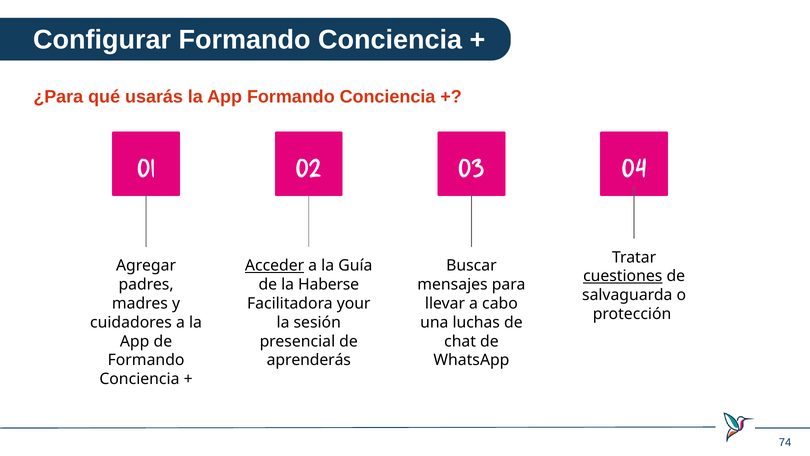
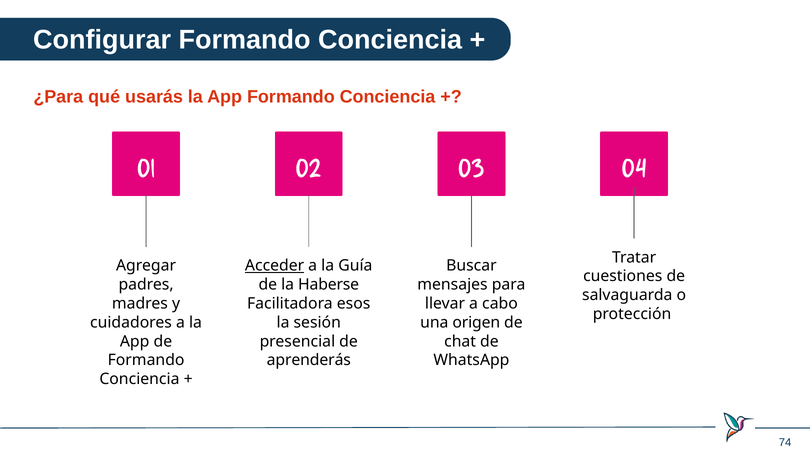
cuestiones underline: present -> none
your: your -> esos
luchas: luchas -> origen
